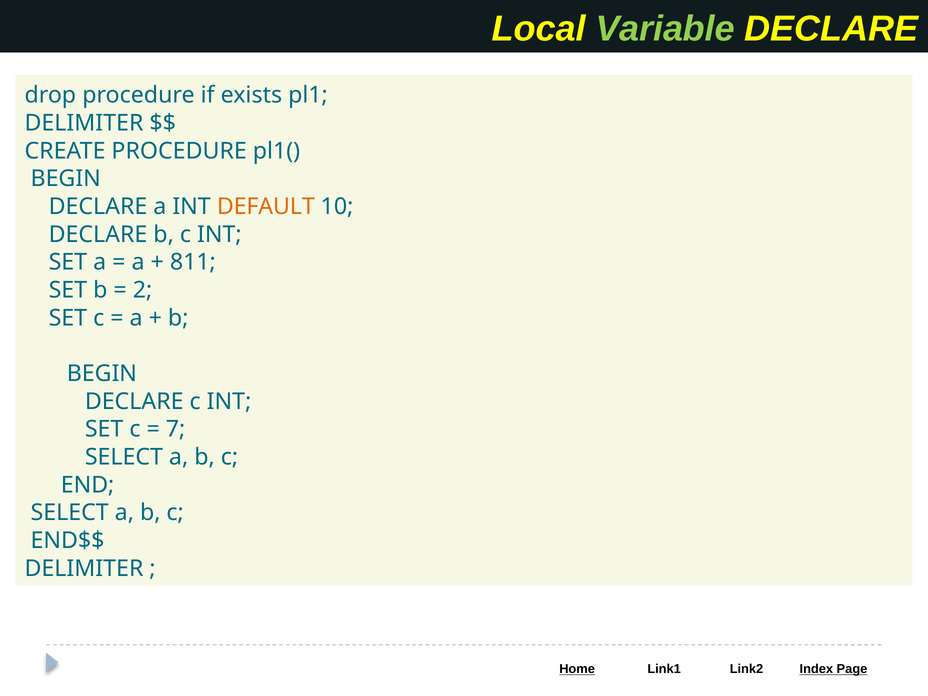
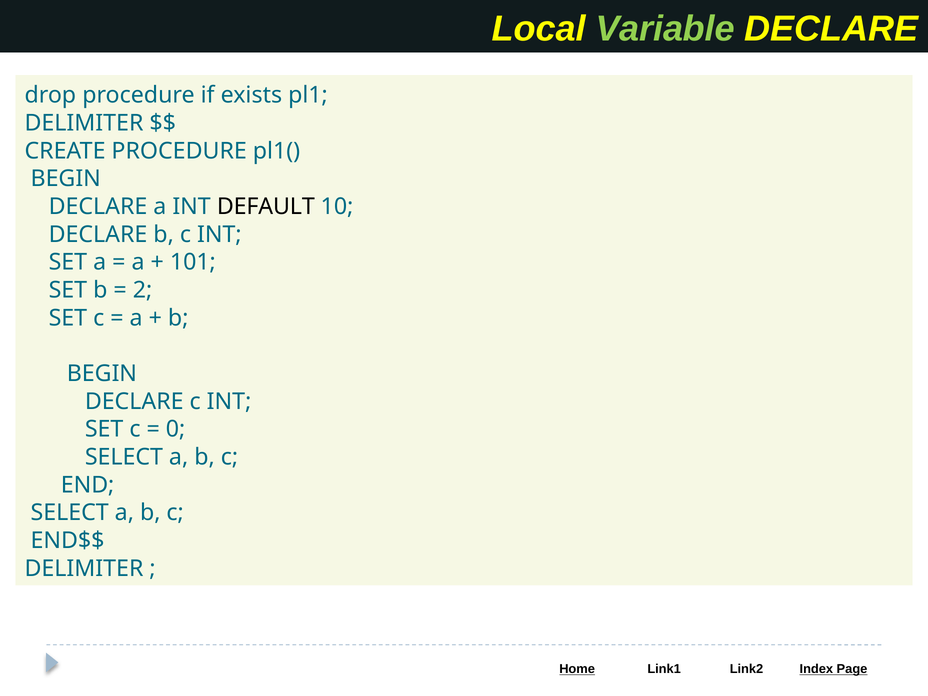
DEFAULT colour: orange -> black
811: 811 -> 101
7: 7 -> 0
